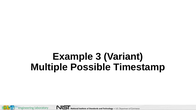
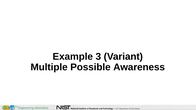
Timestamp: Timestamp -> Awareness
